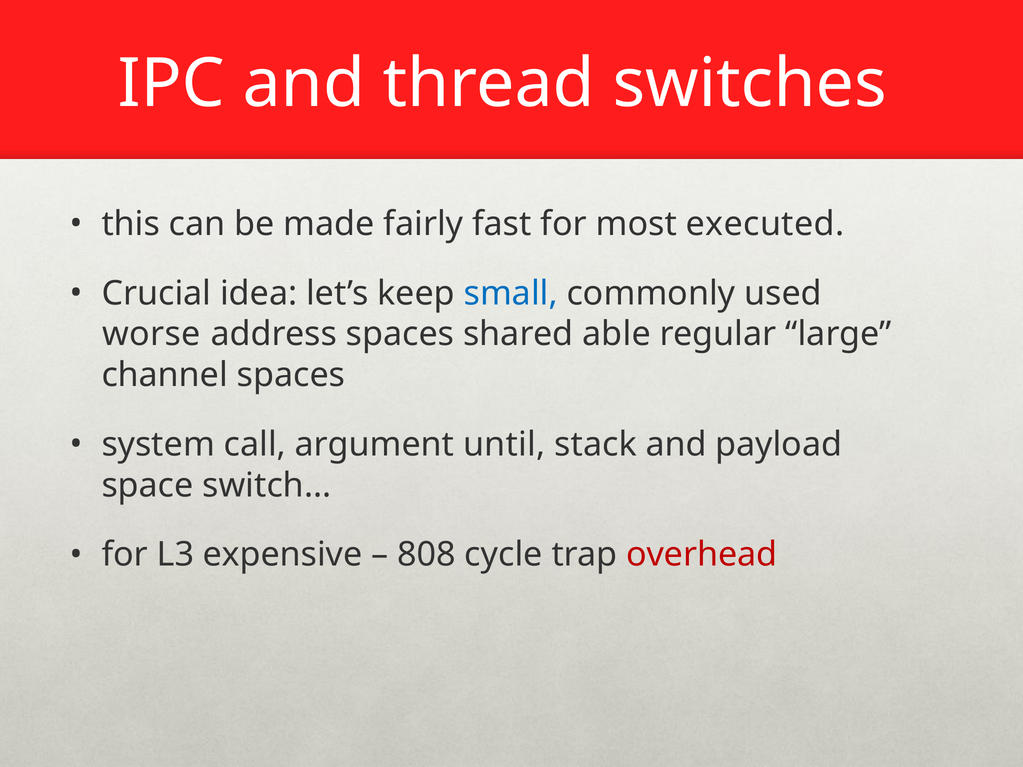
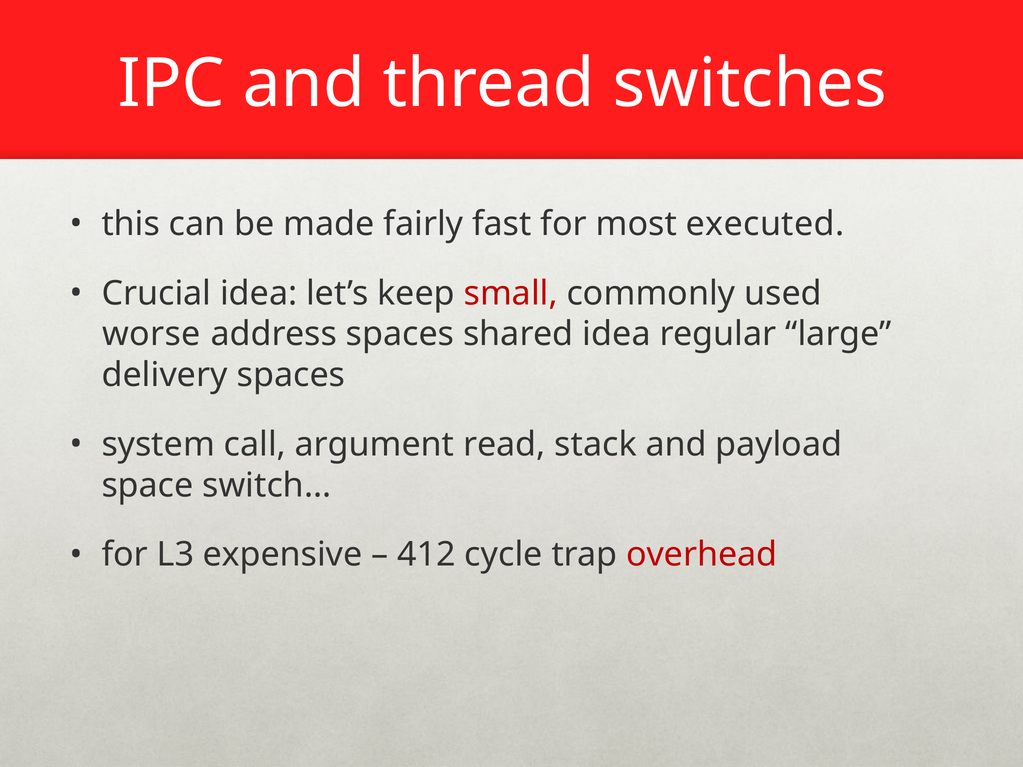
small colour: blue -> red
shared able: able -> idea
channel: channel -> delivery
until: until -> read
808: 808 -> 412
